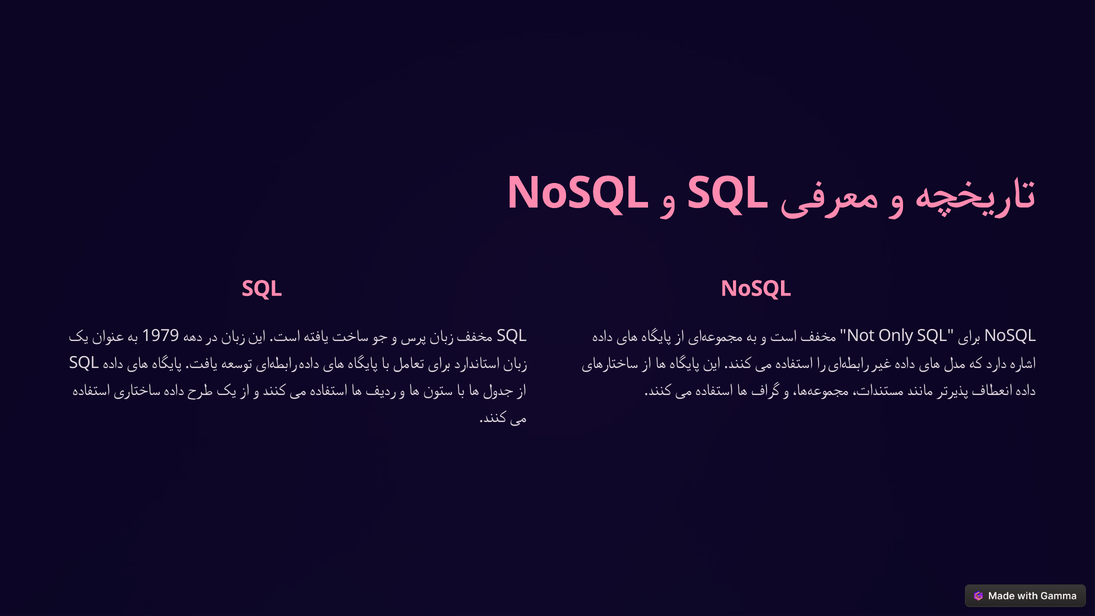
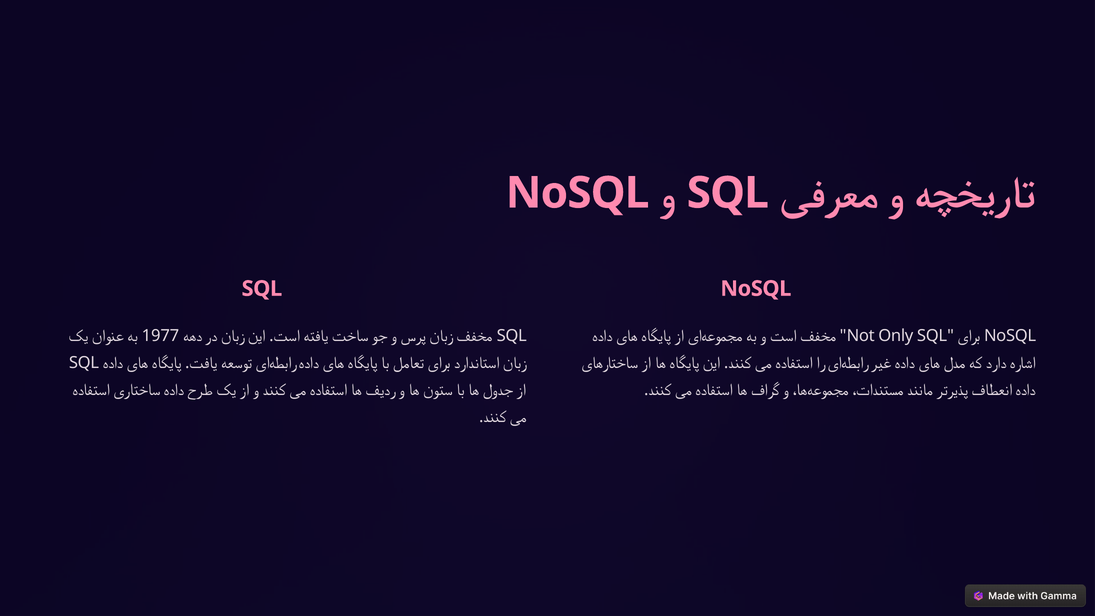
1979: 1979 -> 1977
